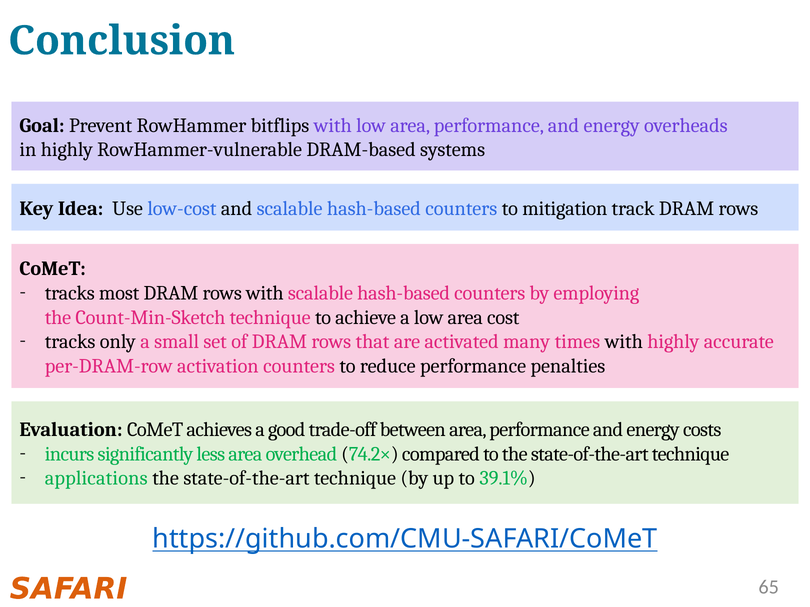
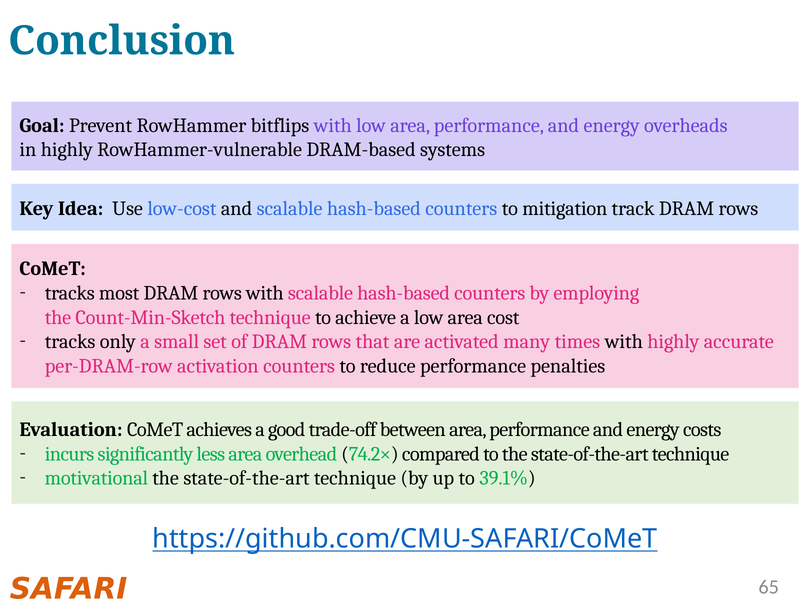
applications: applications -> motivational
